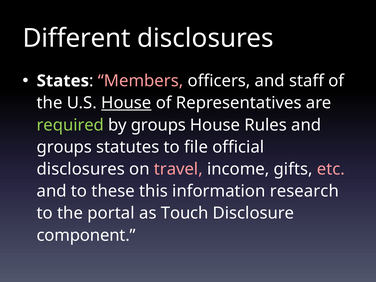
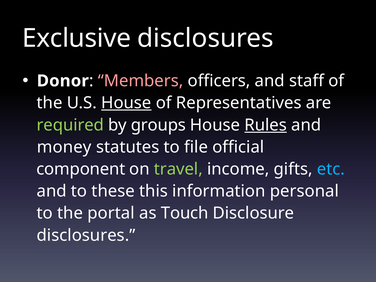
Different: Different -> Exclusive
States: States -> Donor
Rules underline: none -> present
groups at (64, 147): groups -> money
disclosures at (81, 169): disclosures -> component
travel colour: pink -> light green
etc colour: pink -> light blue
research: research -> personal
component at (86, 235): component -> disclosures
